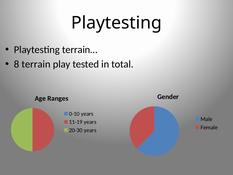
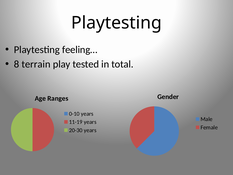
terrain…: terrain… -> feeling…
